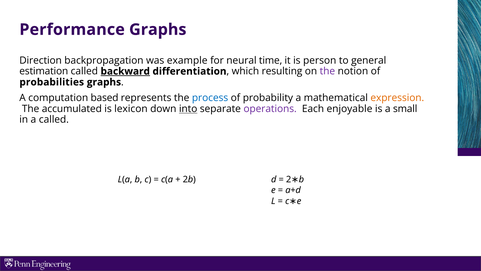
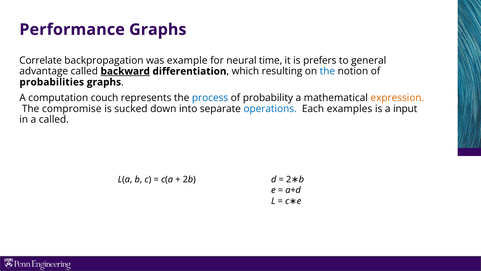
Direction: Direction -> Correlate
person: person -> prefers
estimation: estimation -> advantage
the at (327, 71) colour: purple -> blue
based: based -> couch
accumulated: accumulated -> compromise
lexicon: lexicon -> sucked
into underline: present -> none
operations colour: purple -> blue
enjoyable: enjoyable -> examples
small: small -> input
